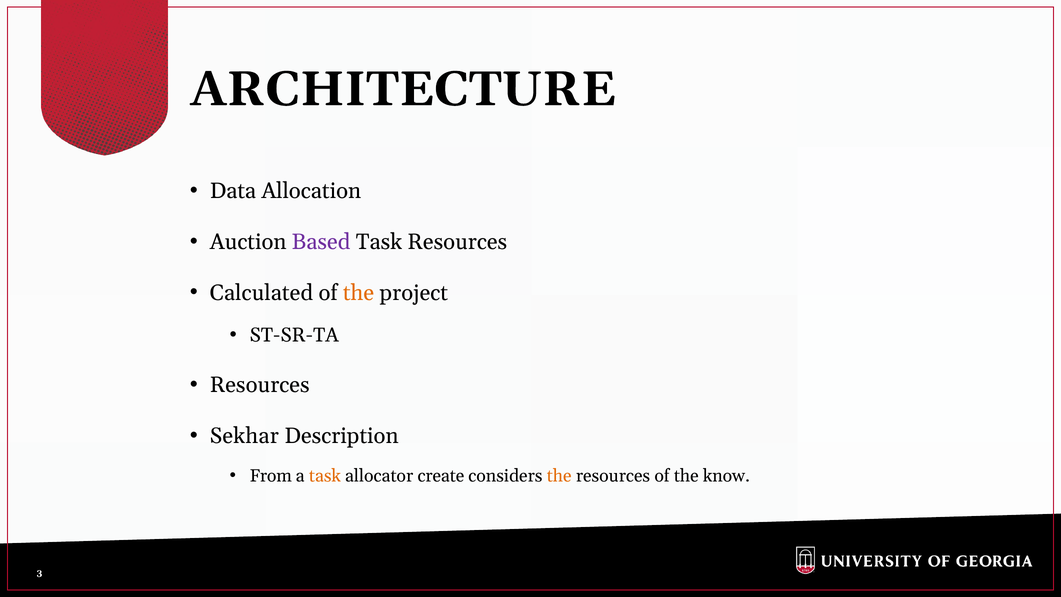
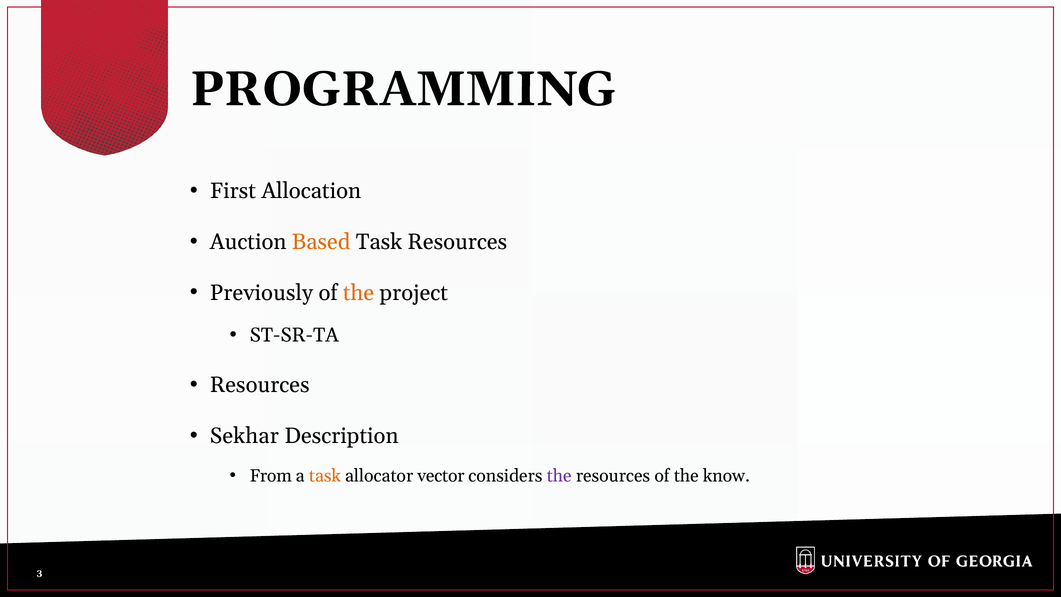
ARCHITECTURE: ARCHITECTURE -> PROGRAMMING
Data: Data -> First
Based colour: purple -> orange
Calculated: Calculated -> Previously
create: create -> vector
the at (559, 476) colour: orange -> purple
